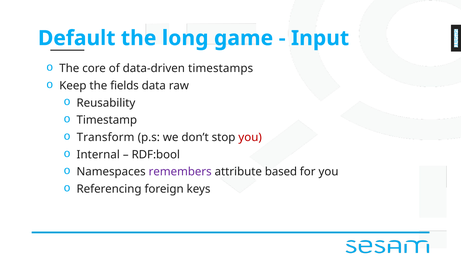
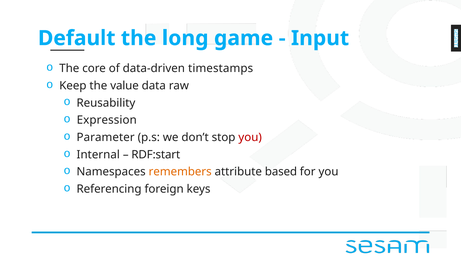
fields: fields -> value
Timestamp: Timestamp -> Expression
Transform: Transform -> Parameter
RDF:bool: RDF:bool -> RDF:start
remembers colour: purple -> orange
